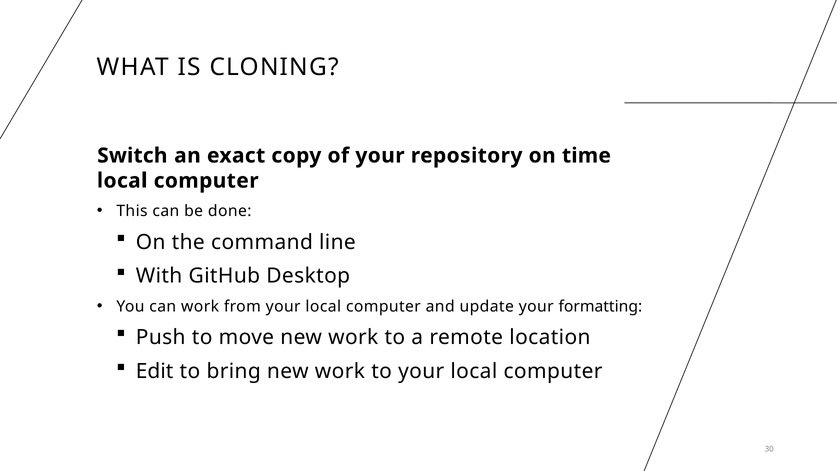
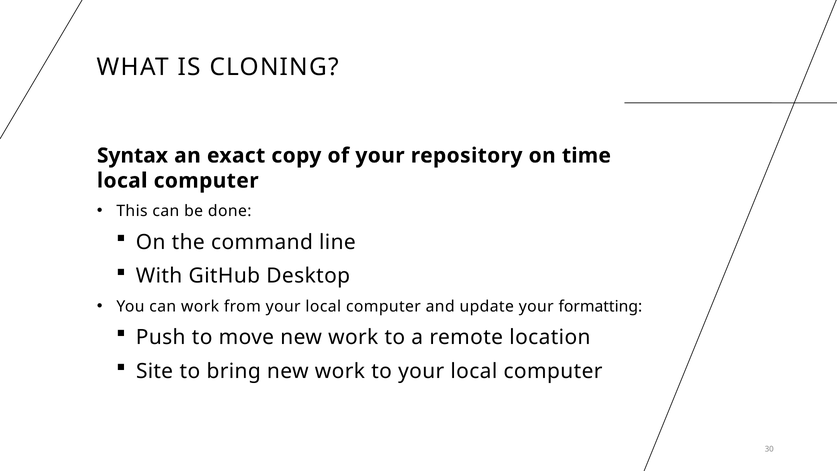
Switch: Switch -> Syntax
Edit: Edit -> Site
